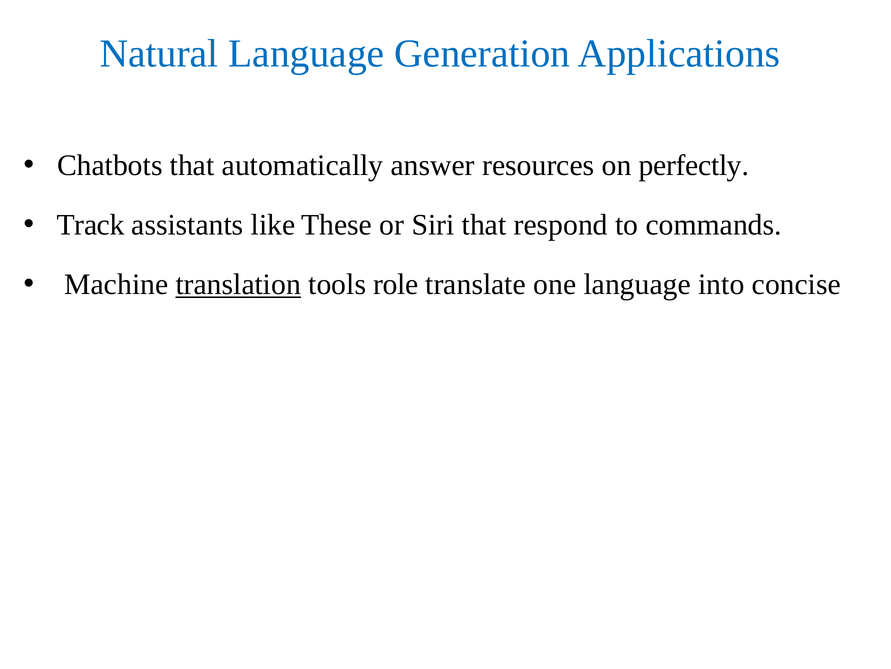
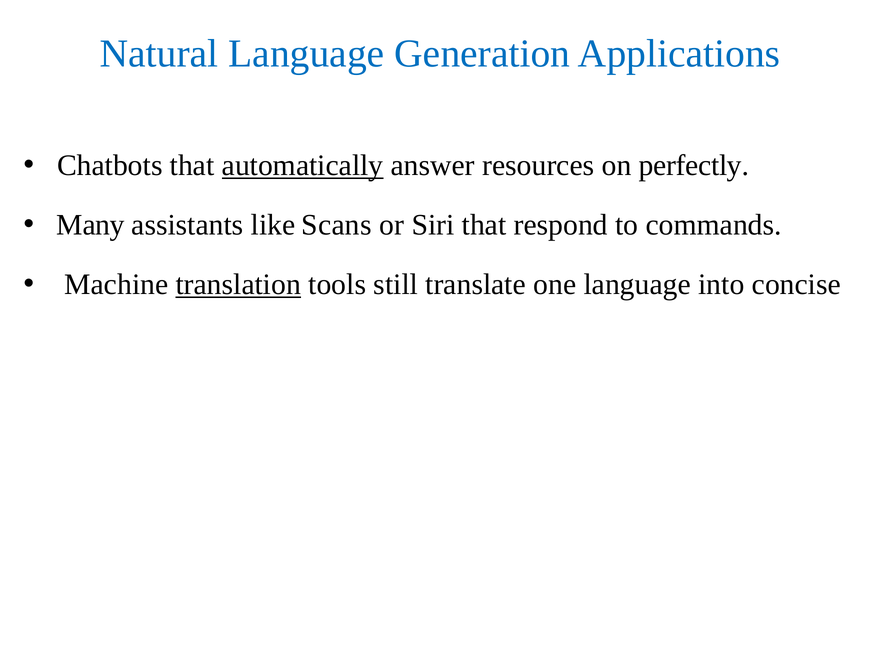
automatically underline: none -> present
Track: Track -> Many
These: These -> Scans
role: role -> still
